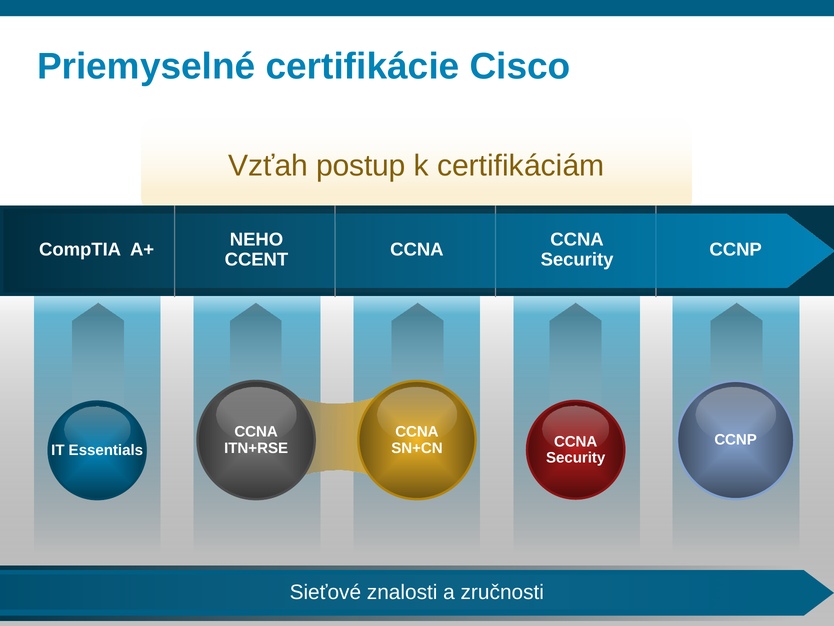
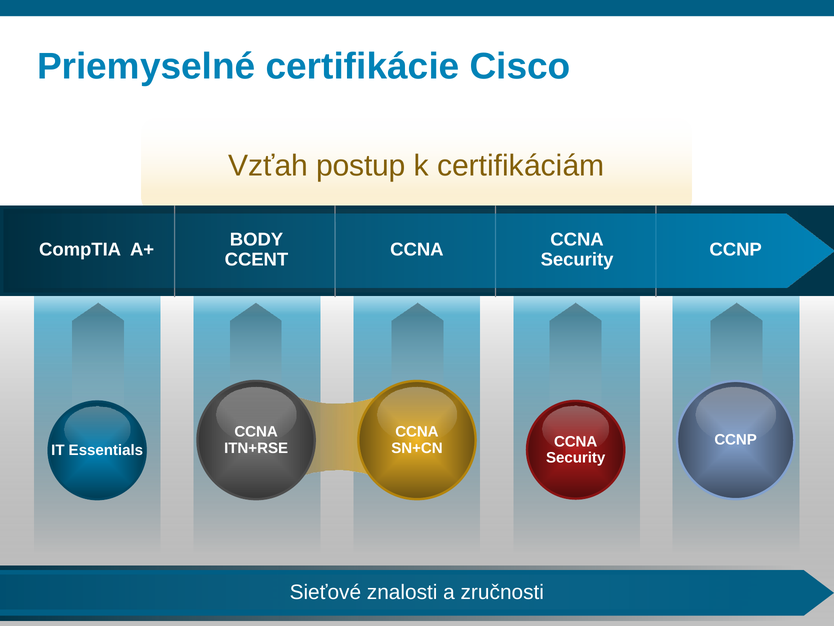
NEHO: NEHO -> BODY
